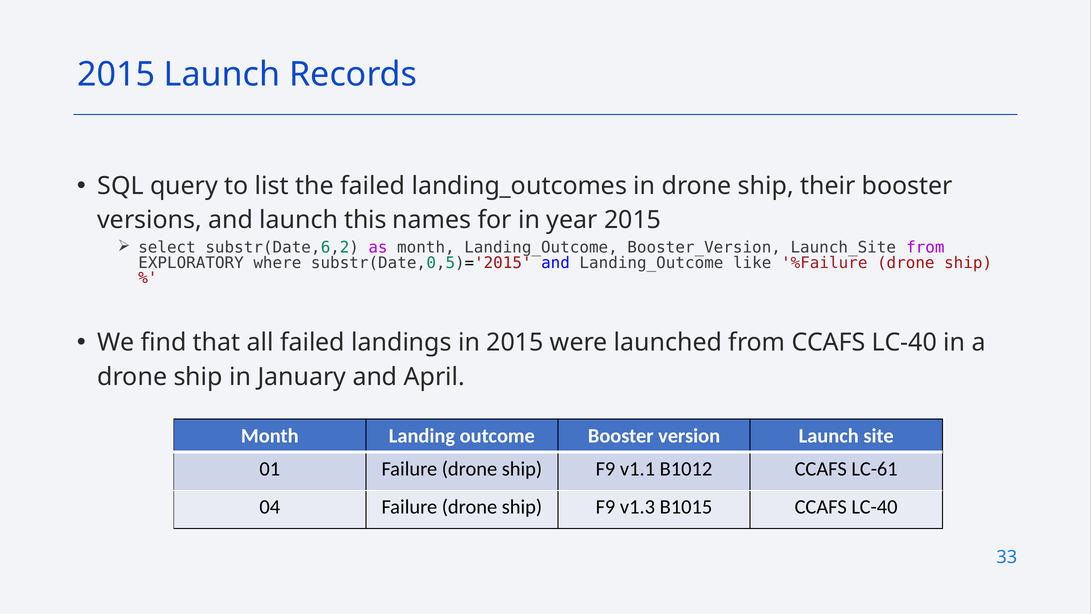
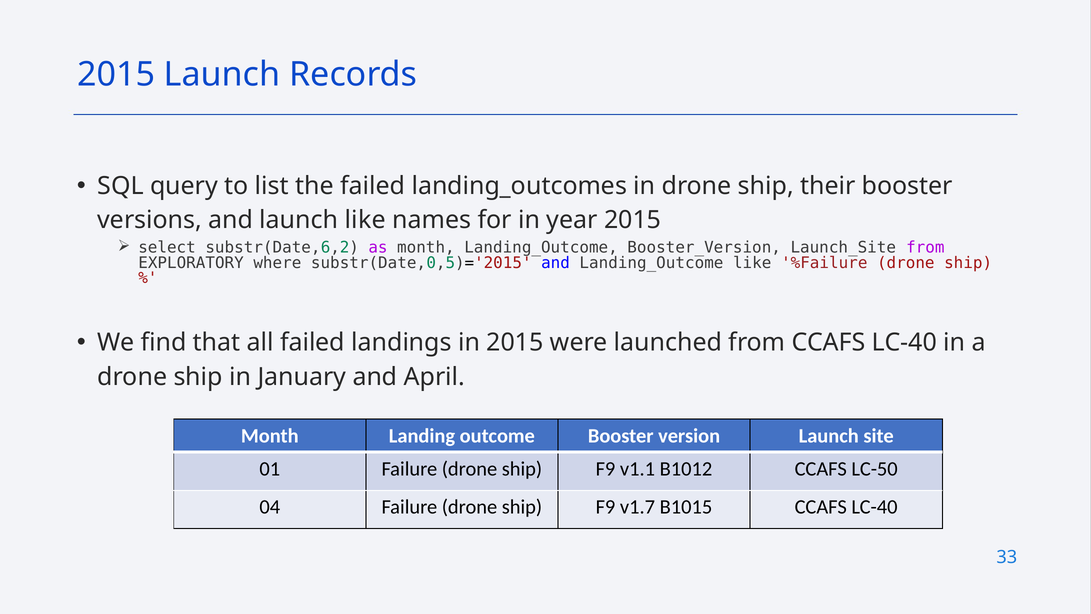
launch this: this -> like
LC-61: LC-61 -> LC-50
v1.3: v1.3 -> v1.7
